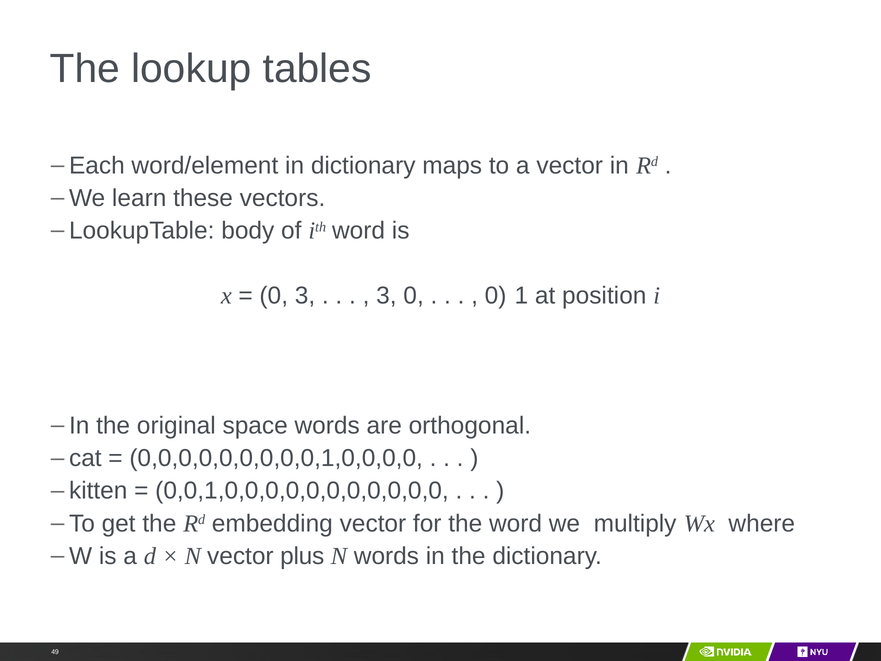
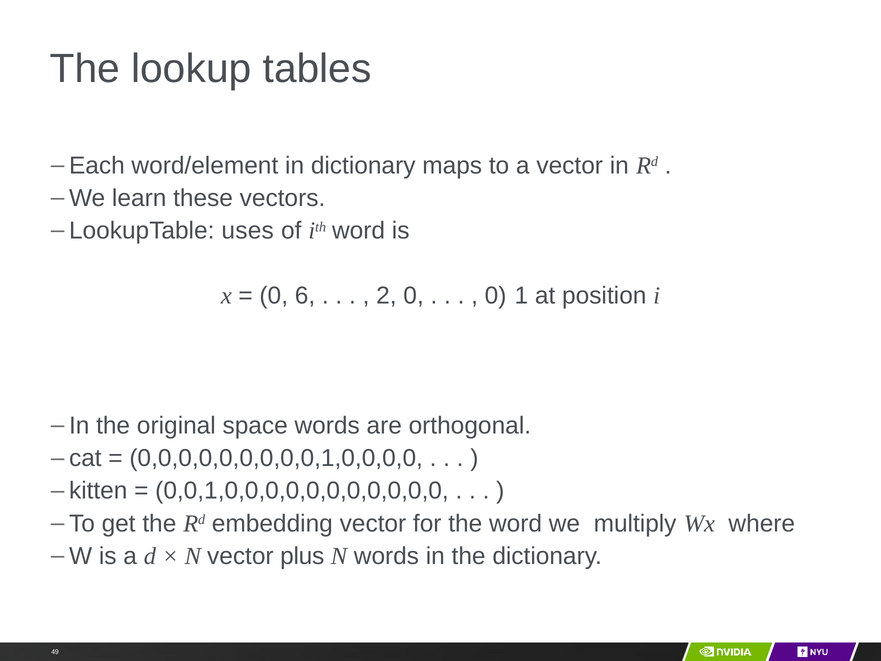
body: body -> uses
0 3: 3 -> 6
3 at (386, 296): 3 -> 2
